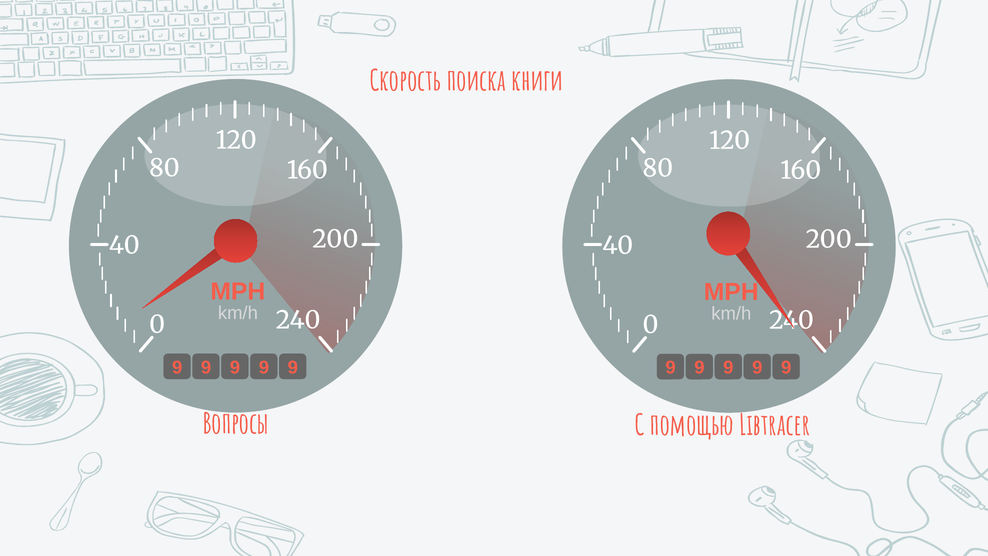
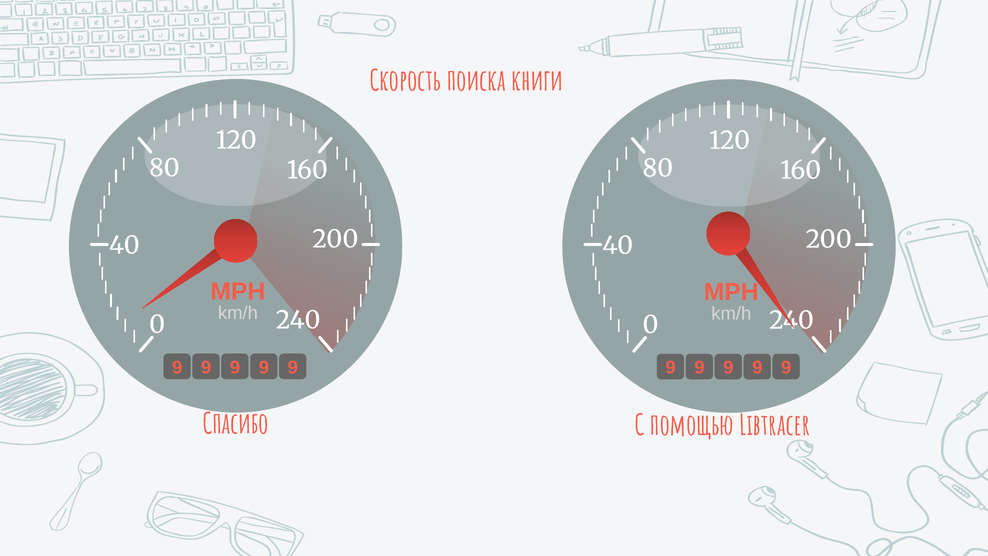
Вопросы: Вопросы -> Спасибо
